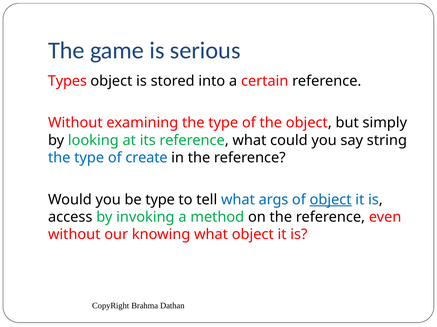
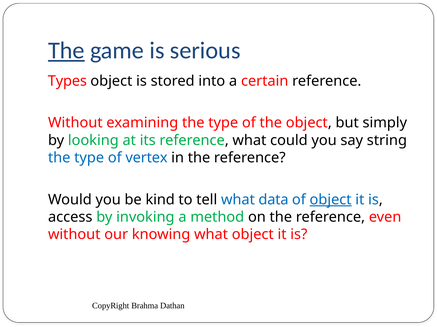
The at (66, 51) underline: none -> present
create: create -> vertex
be type: type -> kind
args: args -> data
